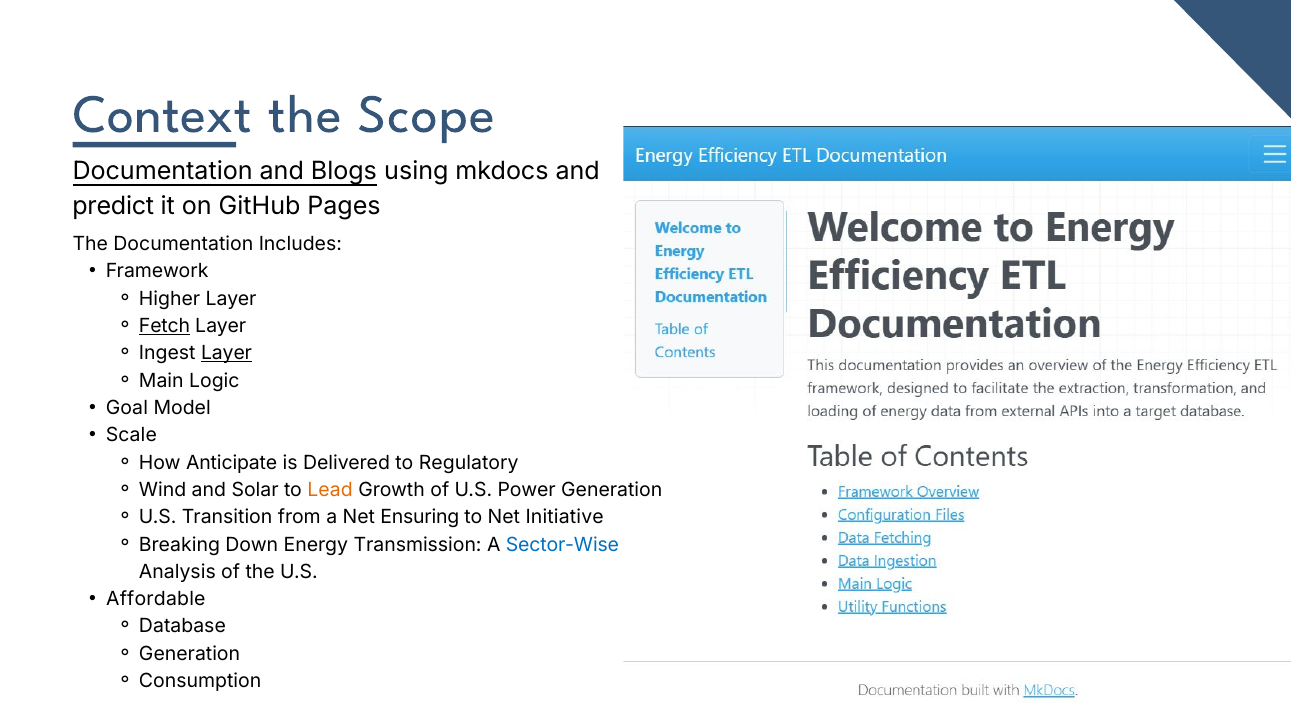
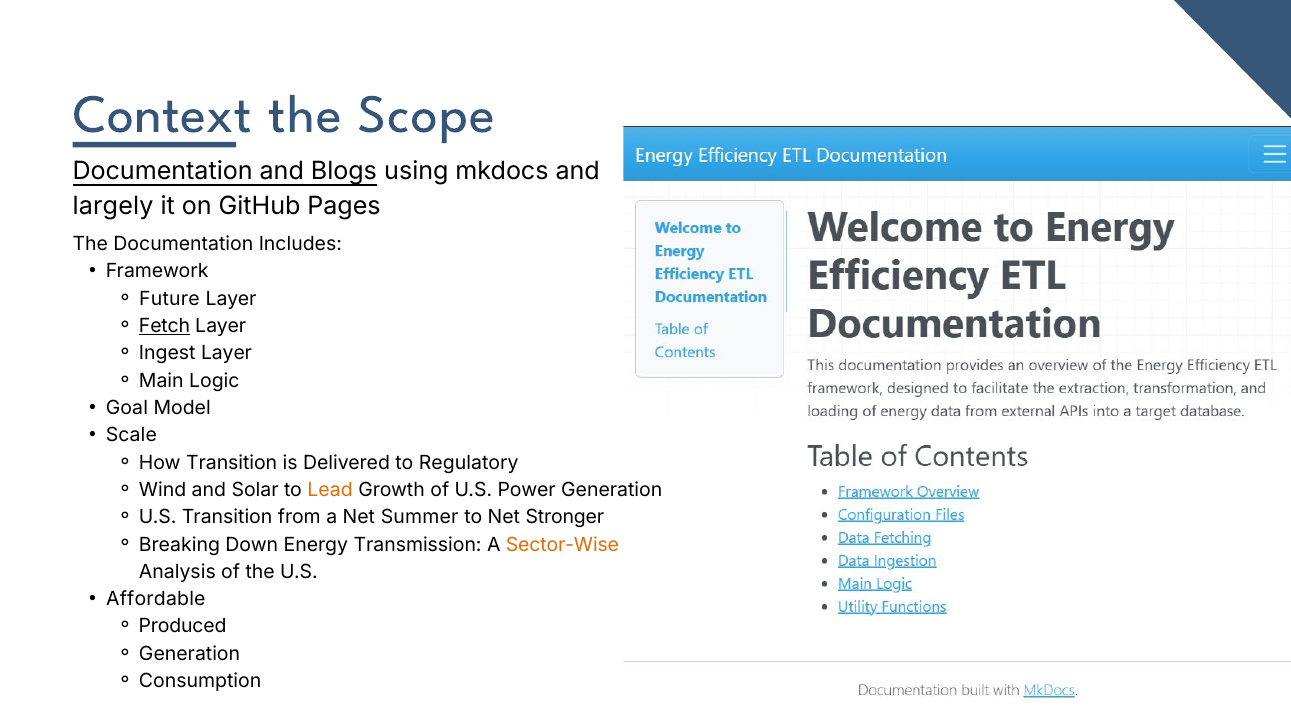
predict: predict -> largely
Higher: Higher -> Future
Layer at (227, 354) underline: present -> none
How Anticipate: Anticipate -> Transition
Ensuring: Ensuring -> Summer
Initiative: Initiative -> Stronger
Sector-Wise colour: blue -> orange
Database: Database -> Produced
